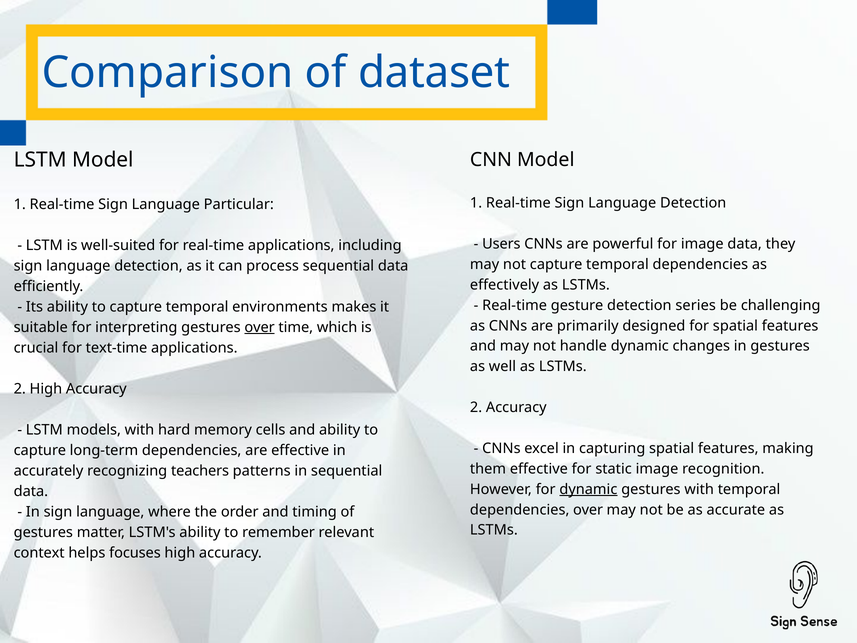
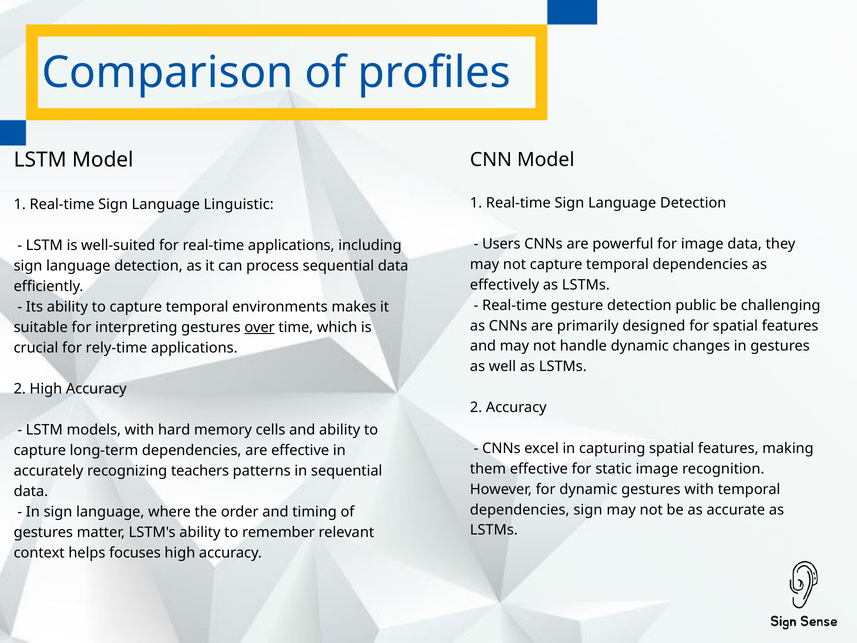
dataset: dataset -> profiles
Particular: Particular -> Linguistic
series: series -> public
text-time: text-time -> rely-time
dynamic at (588, 489) underline: present -> none
dependencies over: over -> sign
